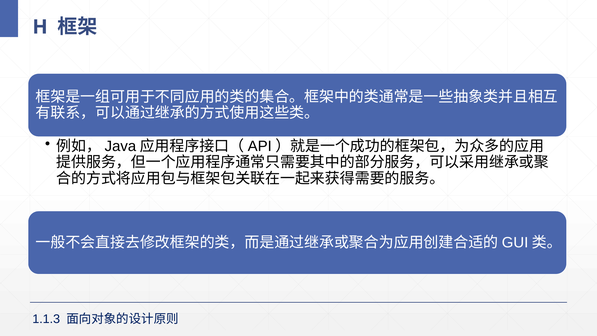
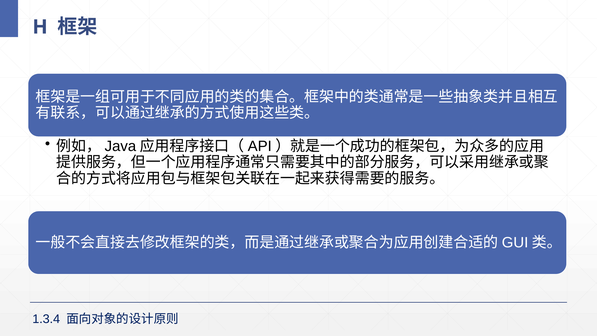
1.1.3: 1.1.3 -> 1.3.4
